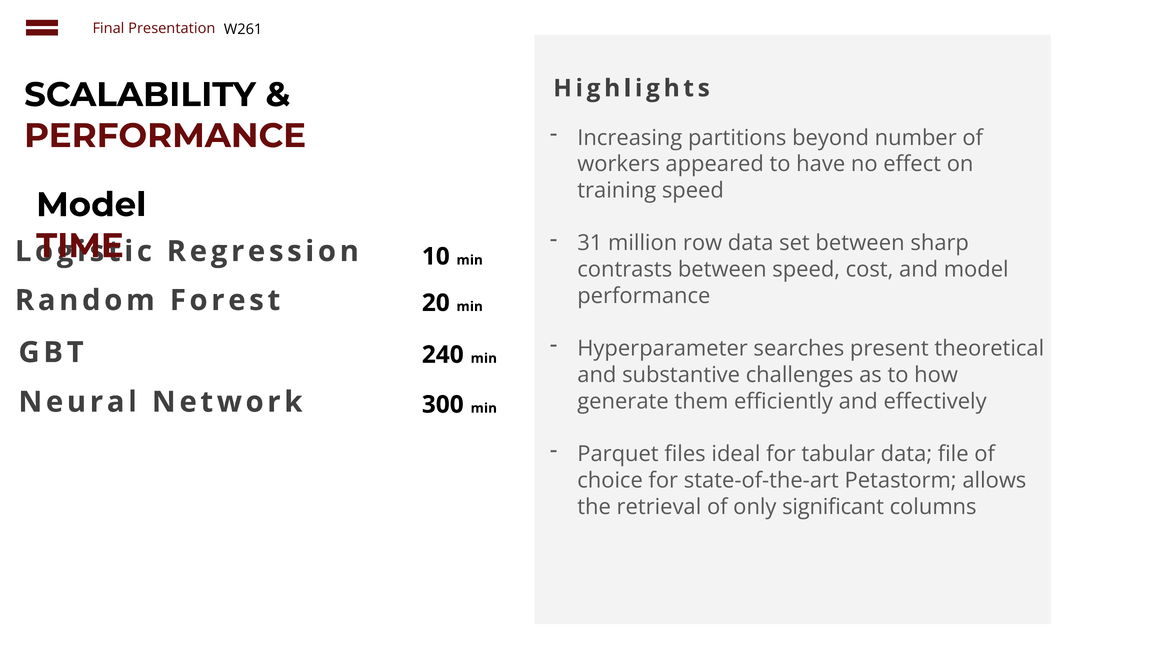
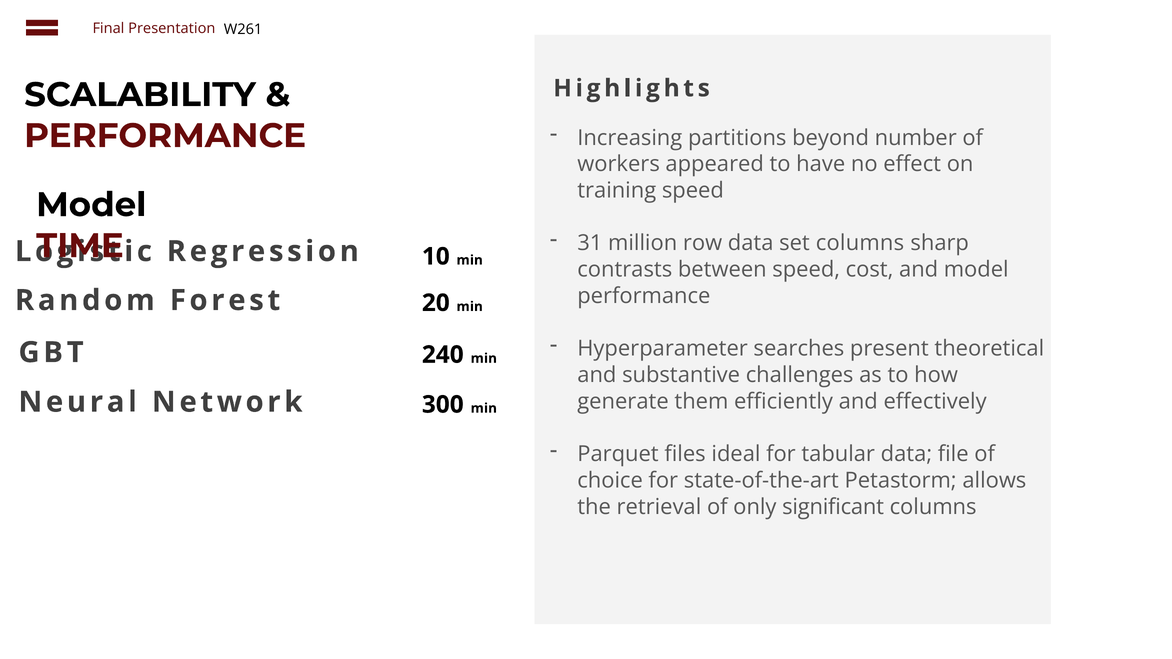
set between: between -> columns
